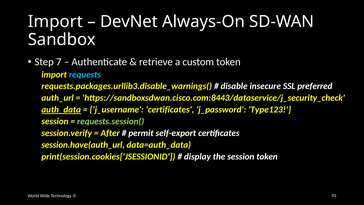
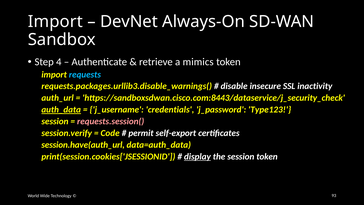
7: 7 -> 4
custom: custom -> mimics
preferred: preferred -> inactivity
j_username certificates: certificates -> credentials
requests.session( colour: light green -> pink
After: After -> Code
display underline: none -> present
